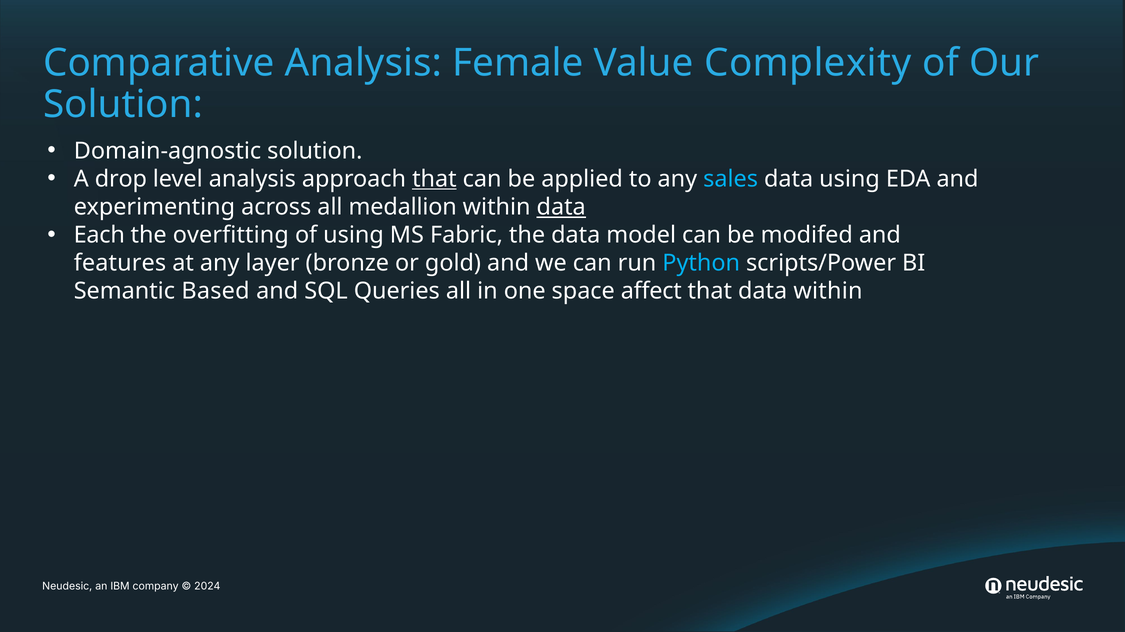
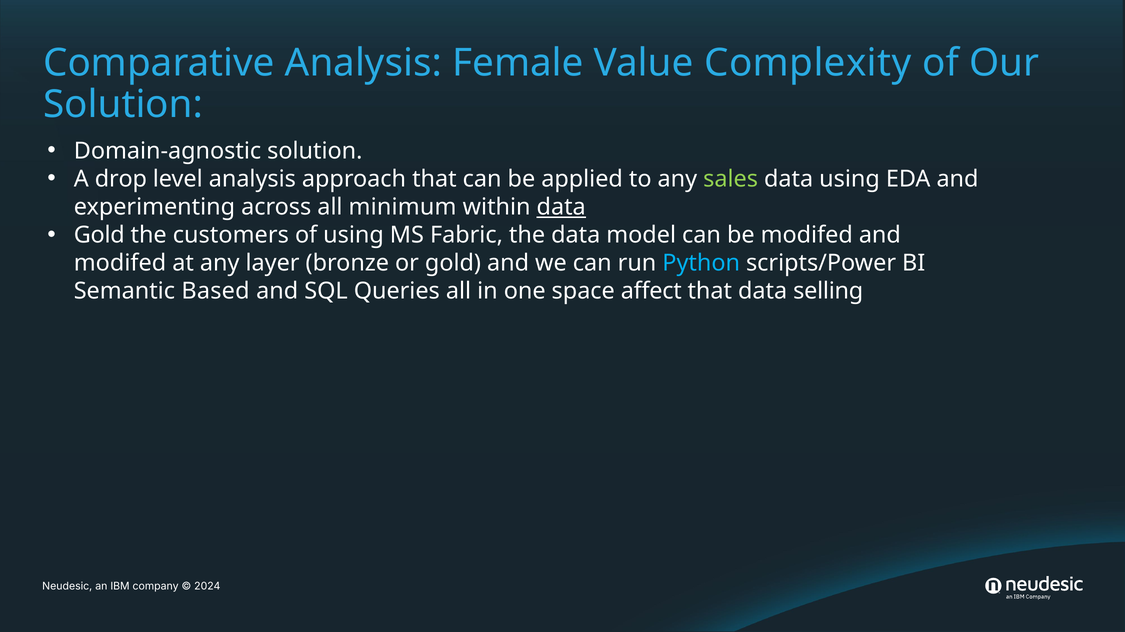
that at (434, 179) underline: present -> none
sales colour: light blue -> light green
medallion: medallion -> minimum
Each at (99, 235): Each -> Gold
overfitting: overfitting -> customers
features at (120, 263): features -> modifed
data within: within -> selling
